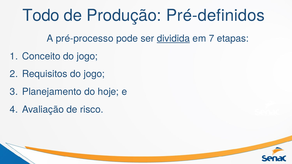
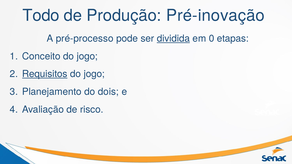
Pré-definidos: Pré-definidos -> Pré-inovação
7: 7 -> 0
Requisitos underline: none -> present
hoje: hoje -> dois
